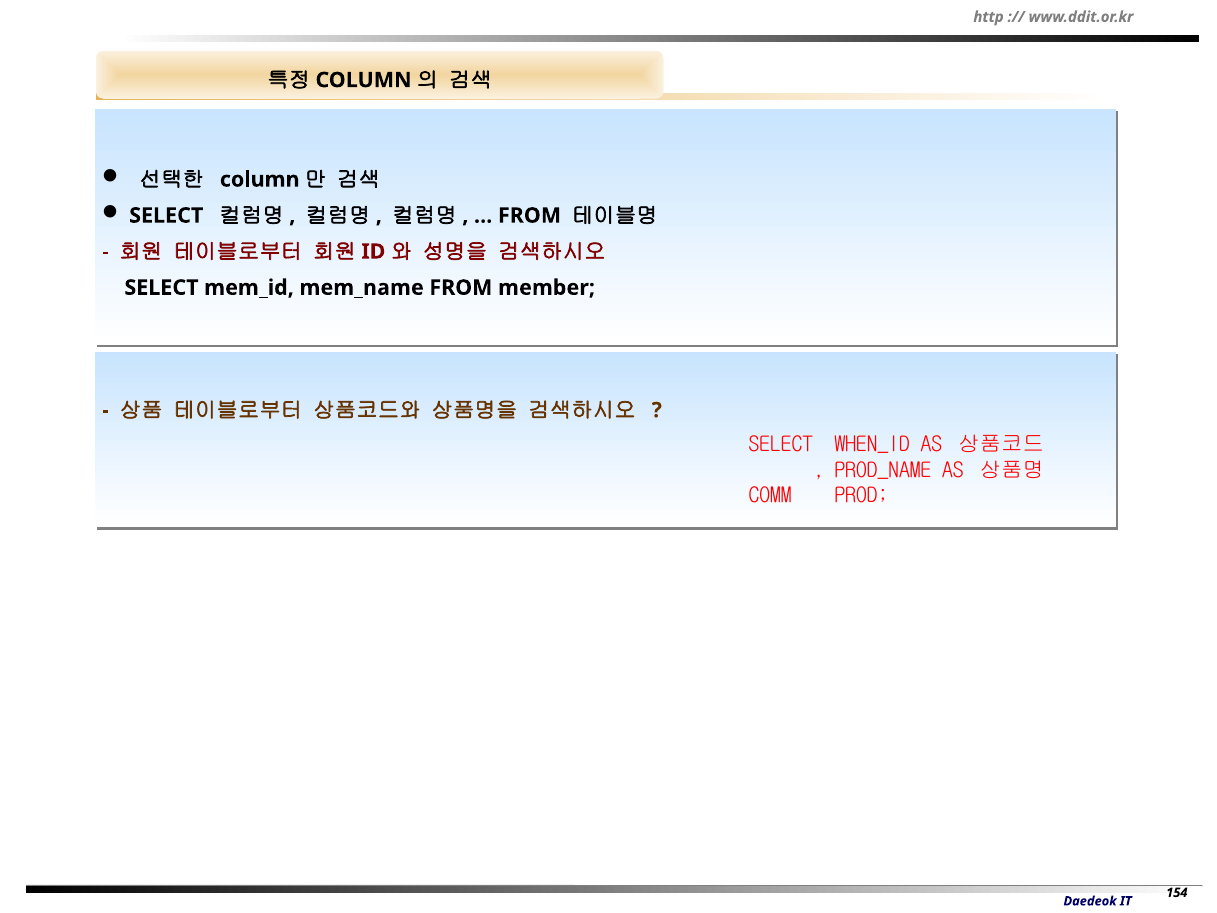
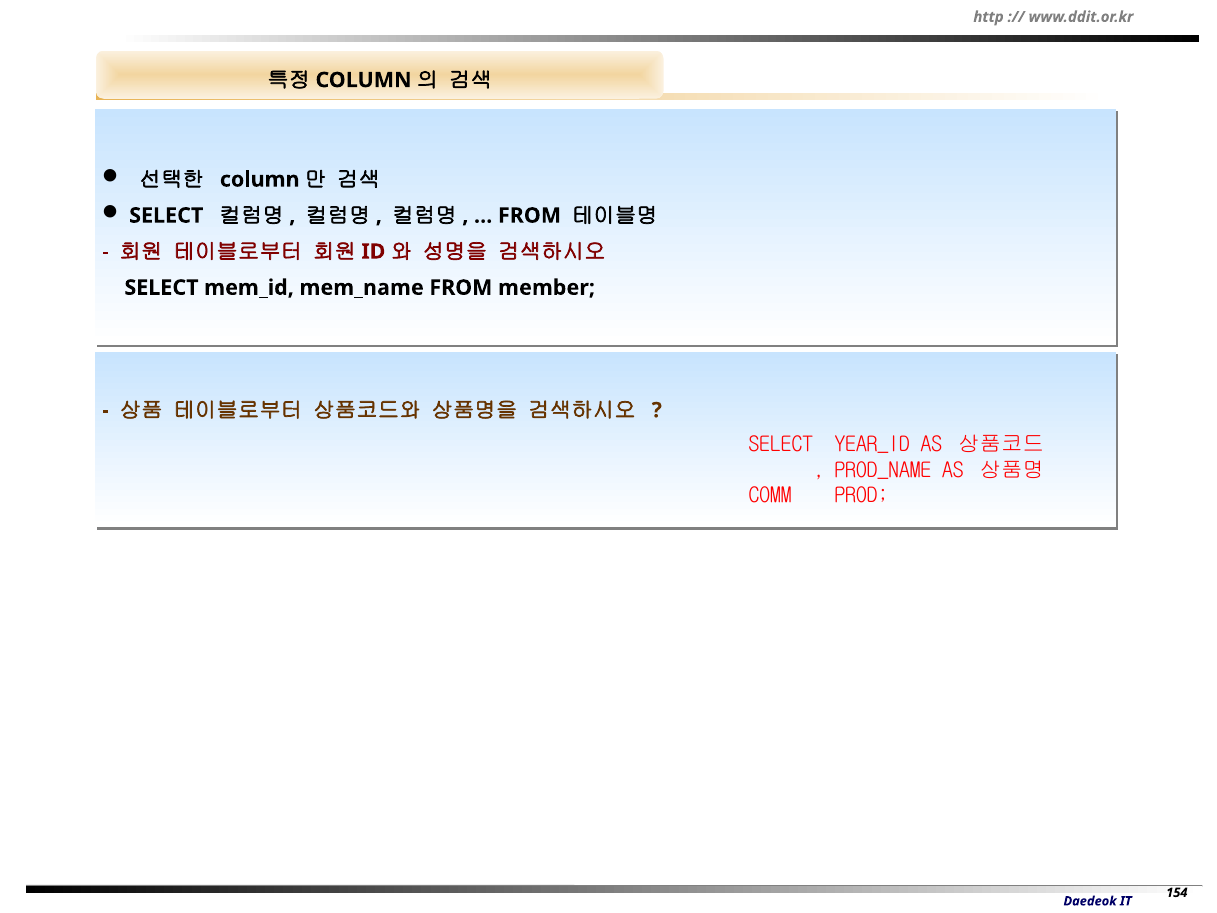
WHEN_ID: WHEN_ID -> YEAR_ID
